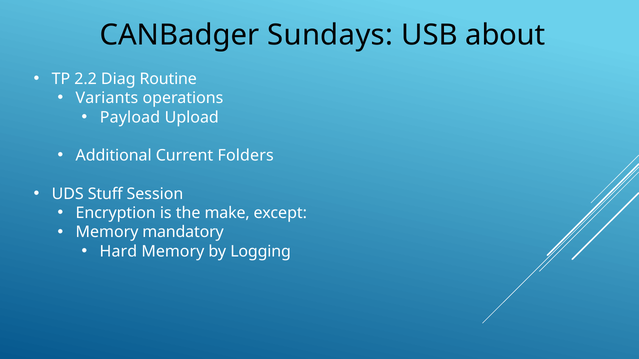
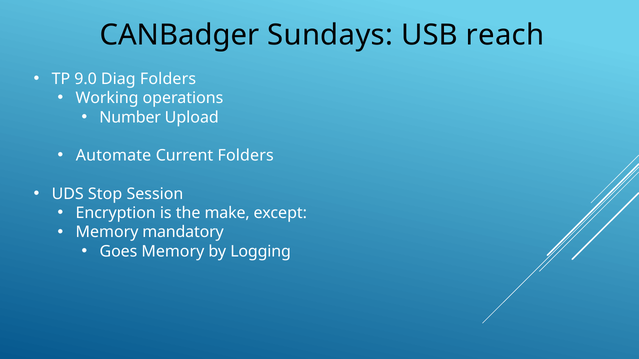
about: about -> reach
2.2: 2.2 -> 9.0
Diag Routine: Routine -> Folders
Variants: Variants -> Working
Payload: Payload -> Number
Additional: Additional -> Automate
Stuff: Stuff -> Stop
Hard: Hard -> Goes
